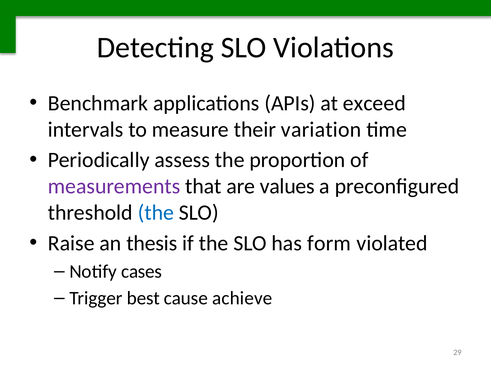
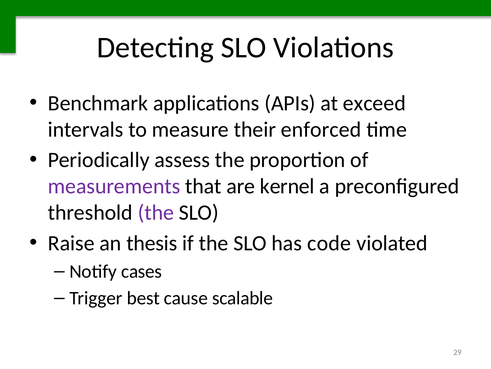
variation: variation -> enforced
values: values -> kernel
the at (156, 212) colour: blue -> purple
form: form -> code
achieve: achieve -> scalable
